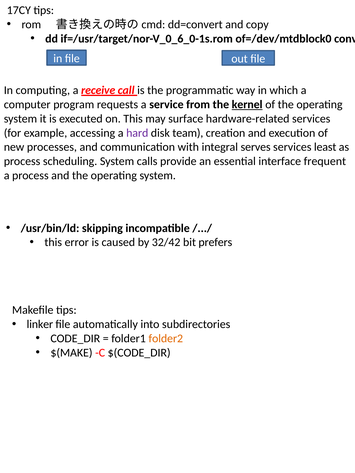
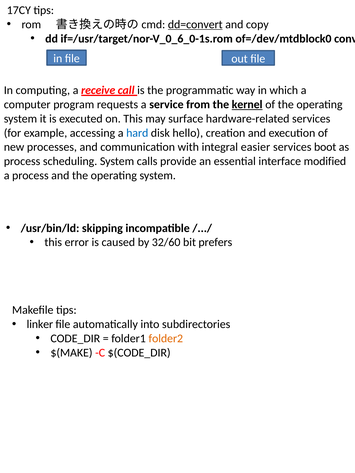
dd=convert underline: none -> present
hard colour: purple -> blue
team: team -> hello
serves: serves -> easier
least: least -> boot
frequent: frequent -> modified
32/42: 32/42 -> 32/60
